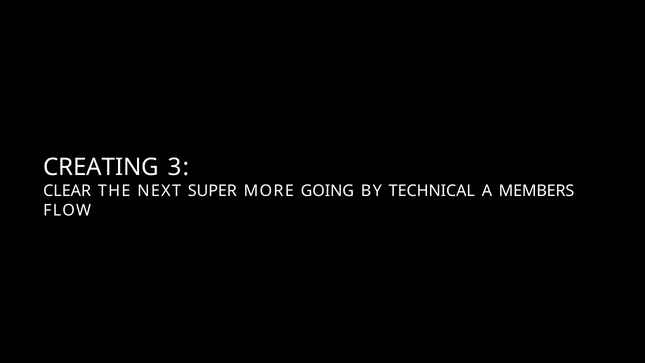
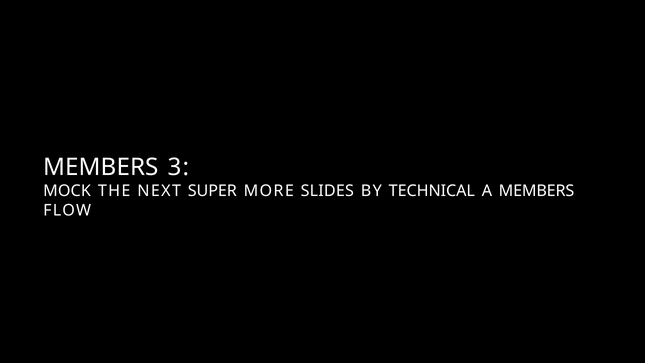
CREATING at (101, 167): CREATING -> MEMBERS
CLEAR: CLEAR -> MOCK
GOING: GOING -> SLIDES
